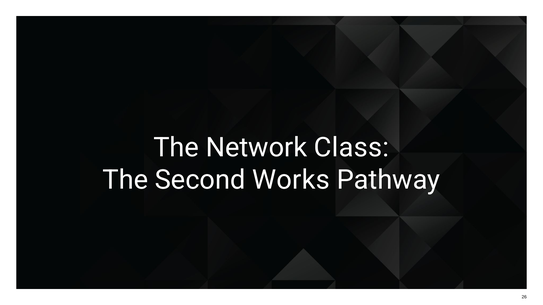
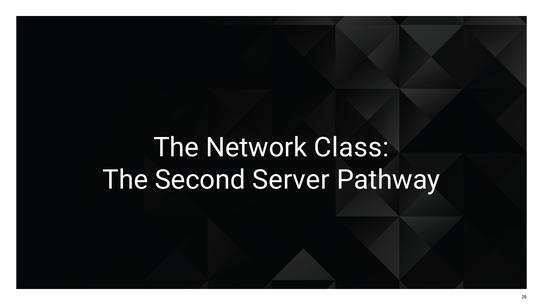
Works: Works -> Server
